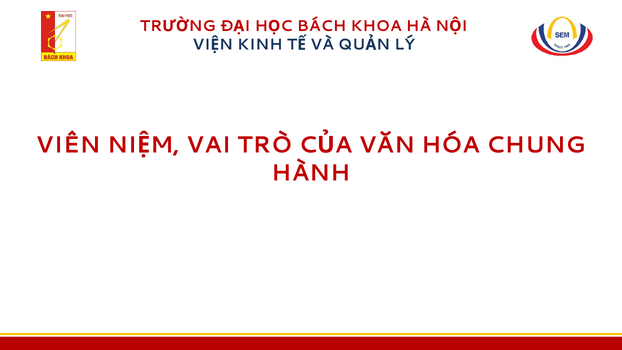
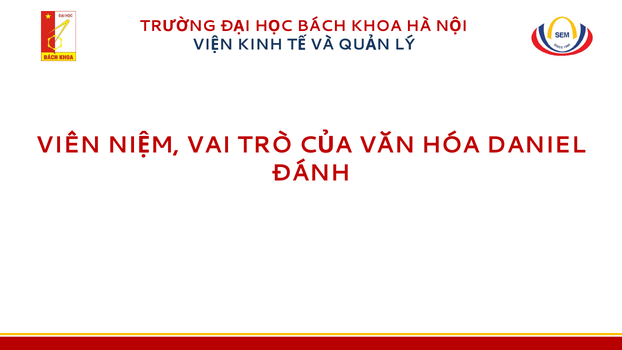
CHUNG: CHUNG -> DANIEL
HÀNH: HÀNH -> ĐÁNH
